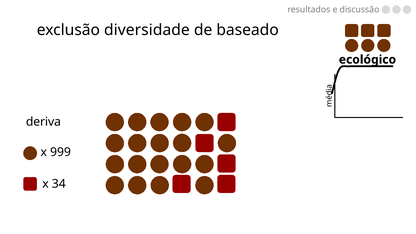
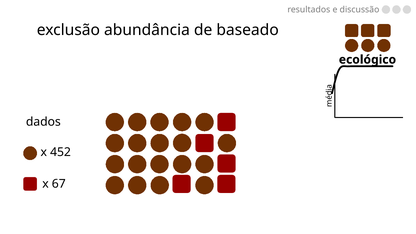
diversidade: diversidade -> abundância
deriva: deriva -> dados
999: 999 -> 452
34: 34 -> 67
